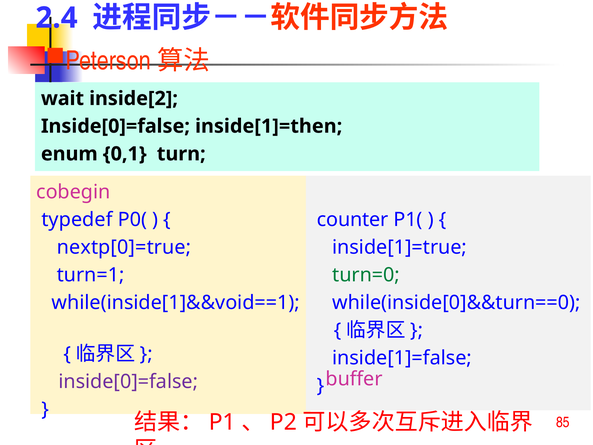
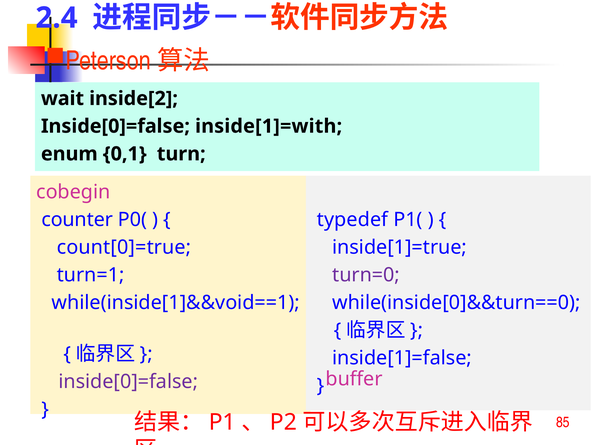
inside[1]=then: inside[1]=then -> inside[1]=with
typedef: typedef -> counter
counter: counter -> typedef
nextp[0]=true: nextp[0]=true -> count[0]=true
turn=0 colour: green -> purple
